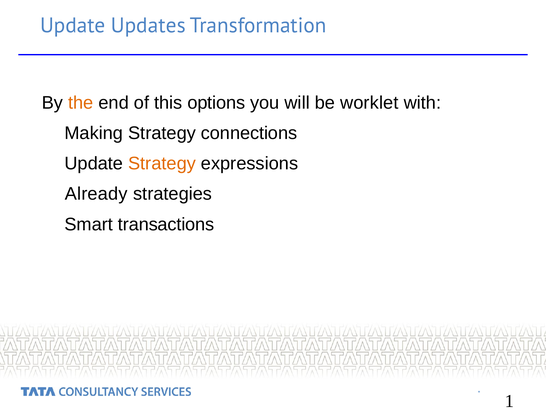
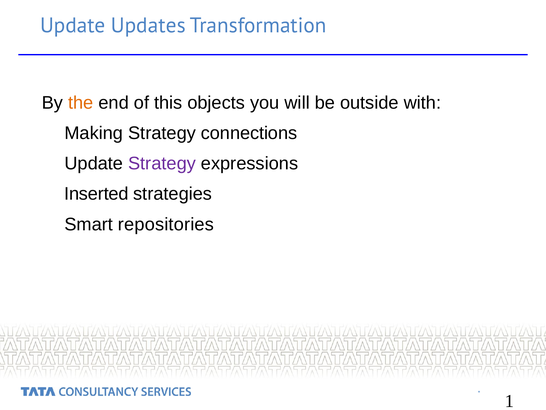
options: options -> objects
worklet: worklet -> outside
Strategy at (162, 163) colour: orange -> purple
Already: Already -> Inserted
transactions: transactions -> repositories
